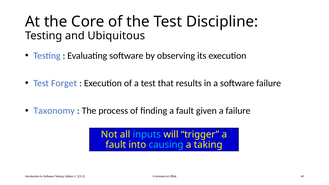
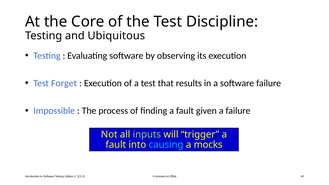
Taxonomy: Taxonomy -> Impossible
inputs colour: light blue -> light green
taking: taking -> mocks
